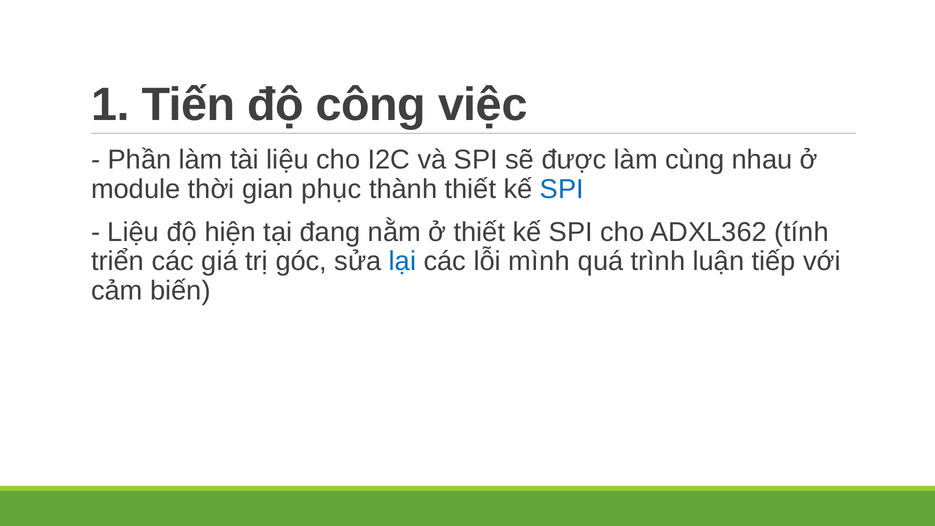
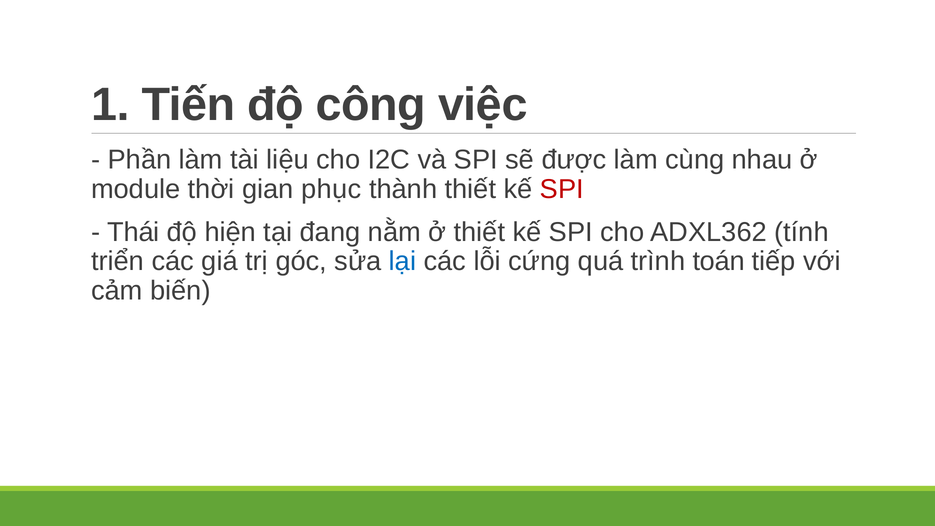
SPI at (562, 189) colour: blue -> red
Liệu at (133, 232): Liệu -> Thái
mình: mình -> cứng
luận: luận -> toán
